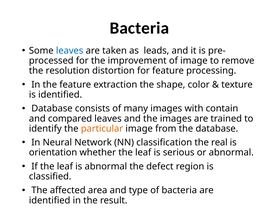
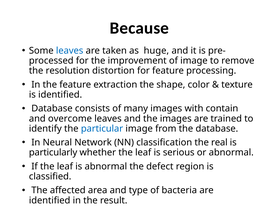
Bacteria at (139, 28): Bacteria -> Because
leads: leads -> huge
compared: compared -> overcome
particular colour: orange -> blue
orientation: orientation -> particularly
